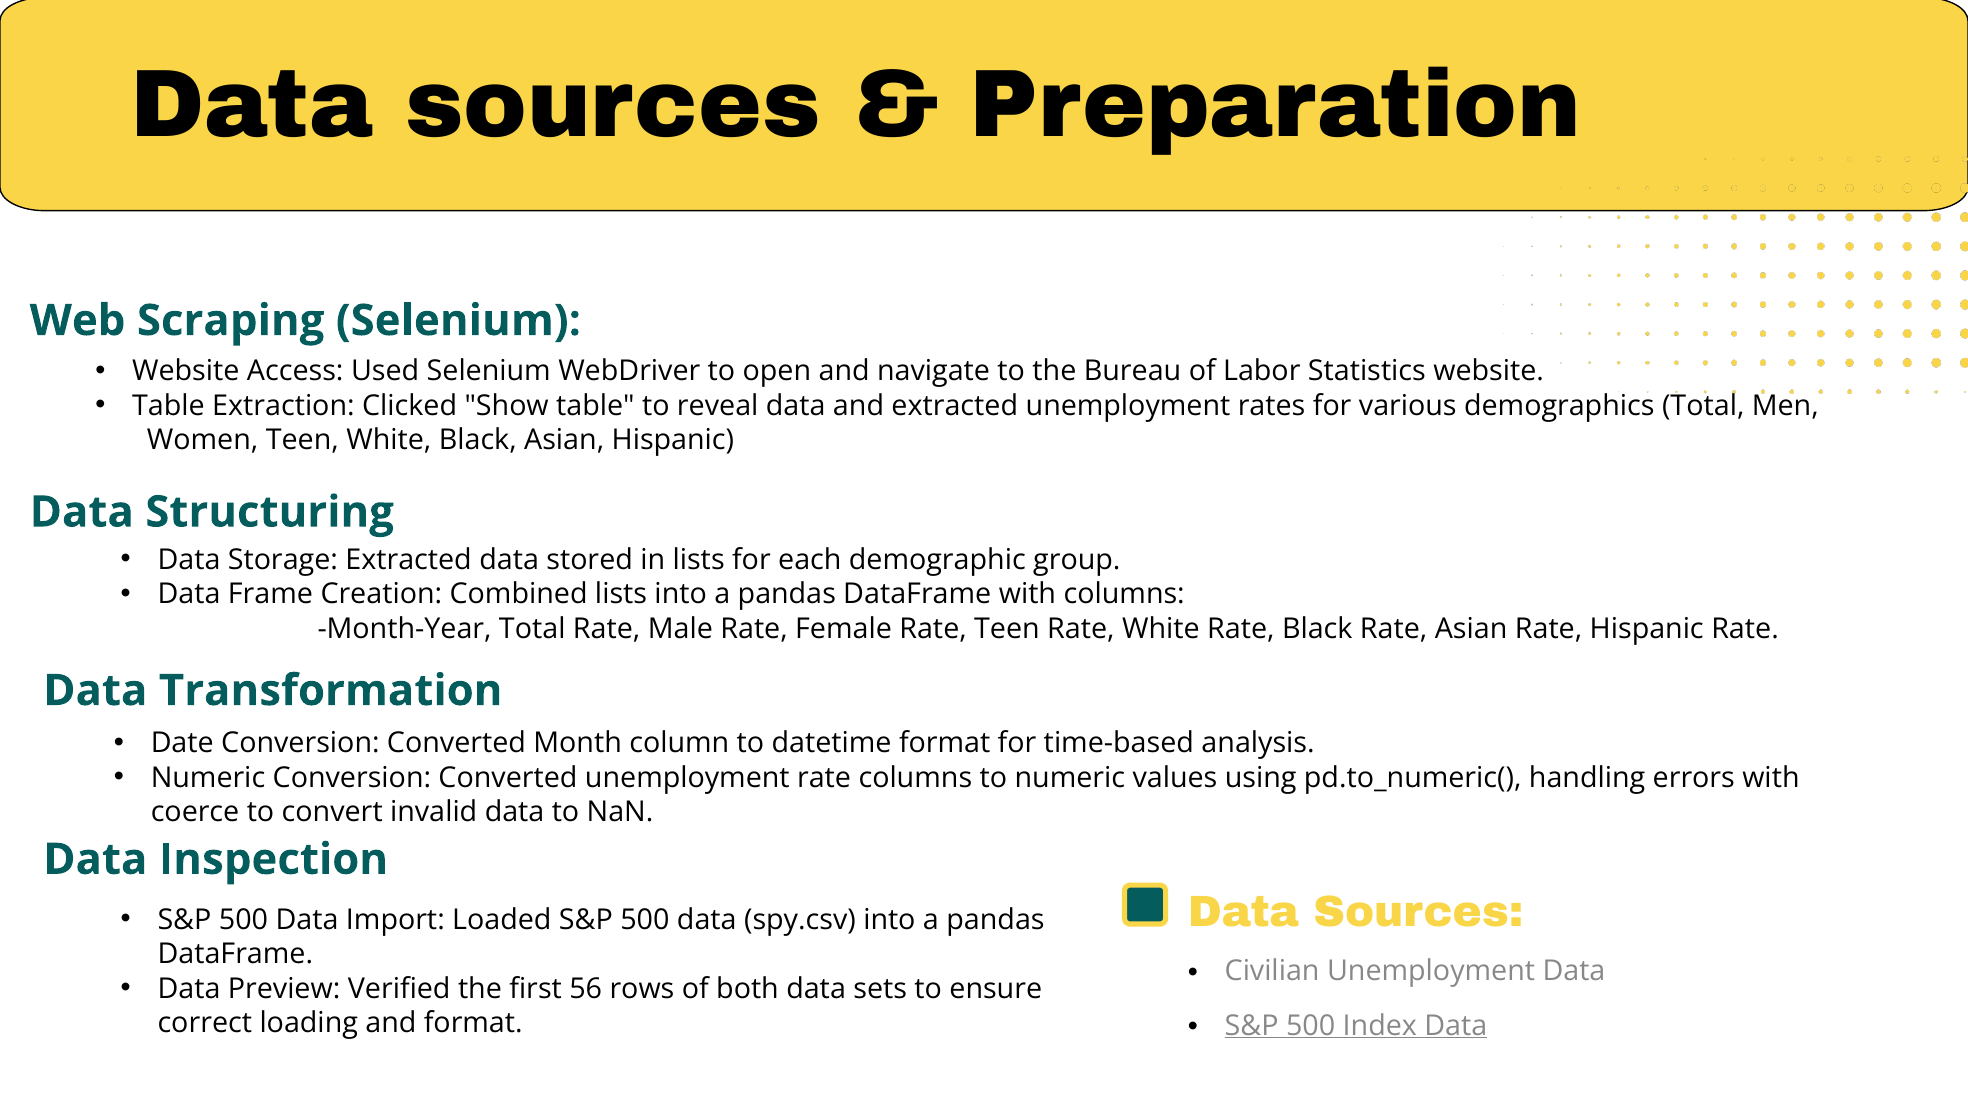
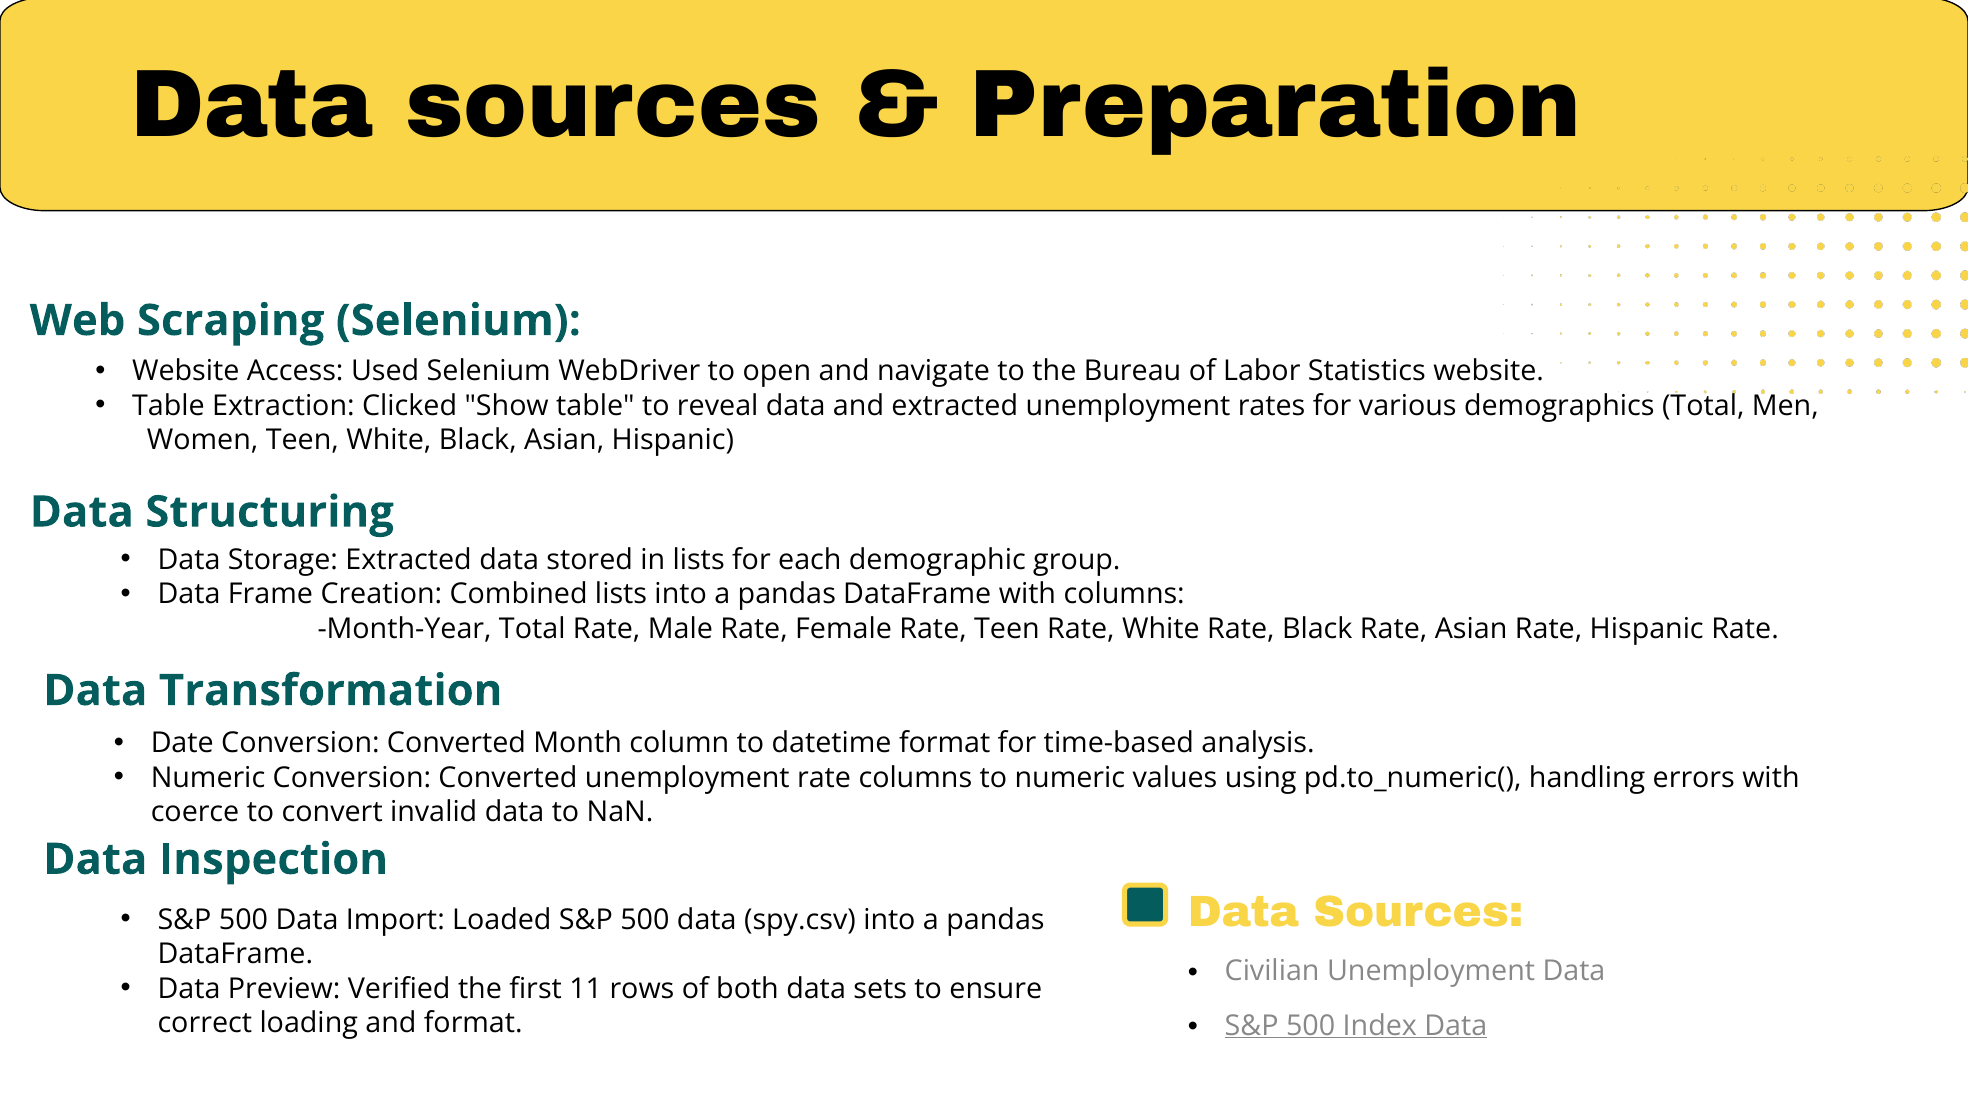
56: 56 -> 11
